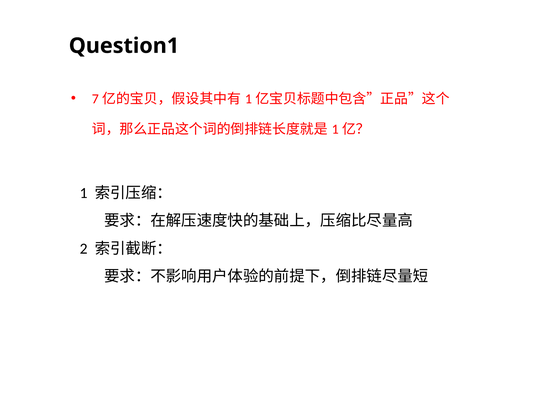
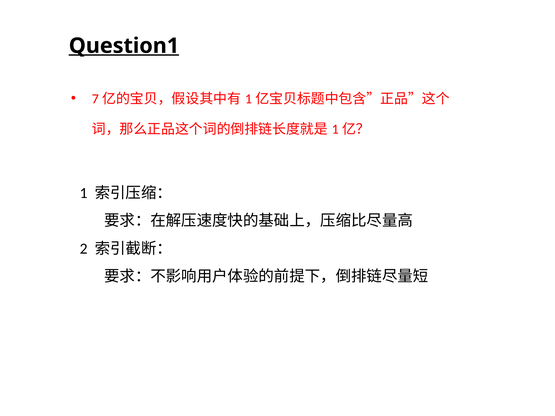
Question1 underline: none -> present
